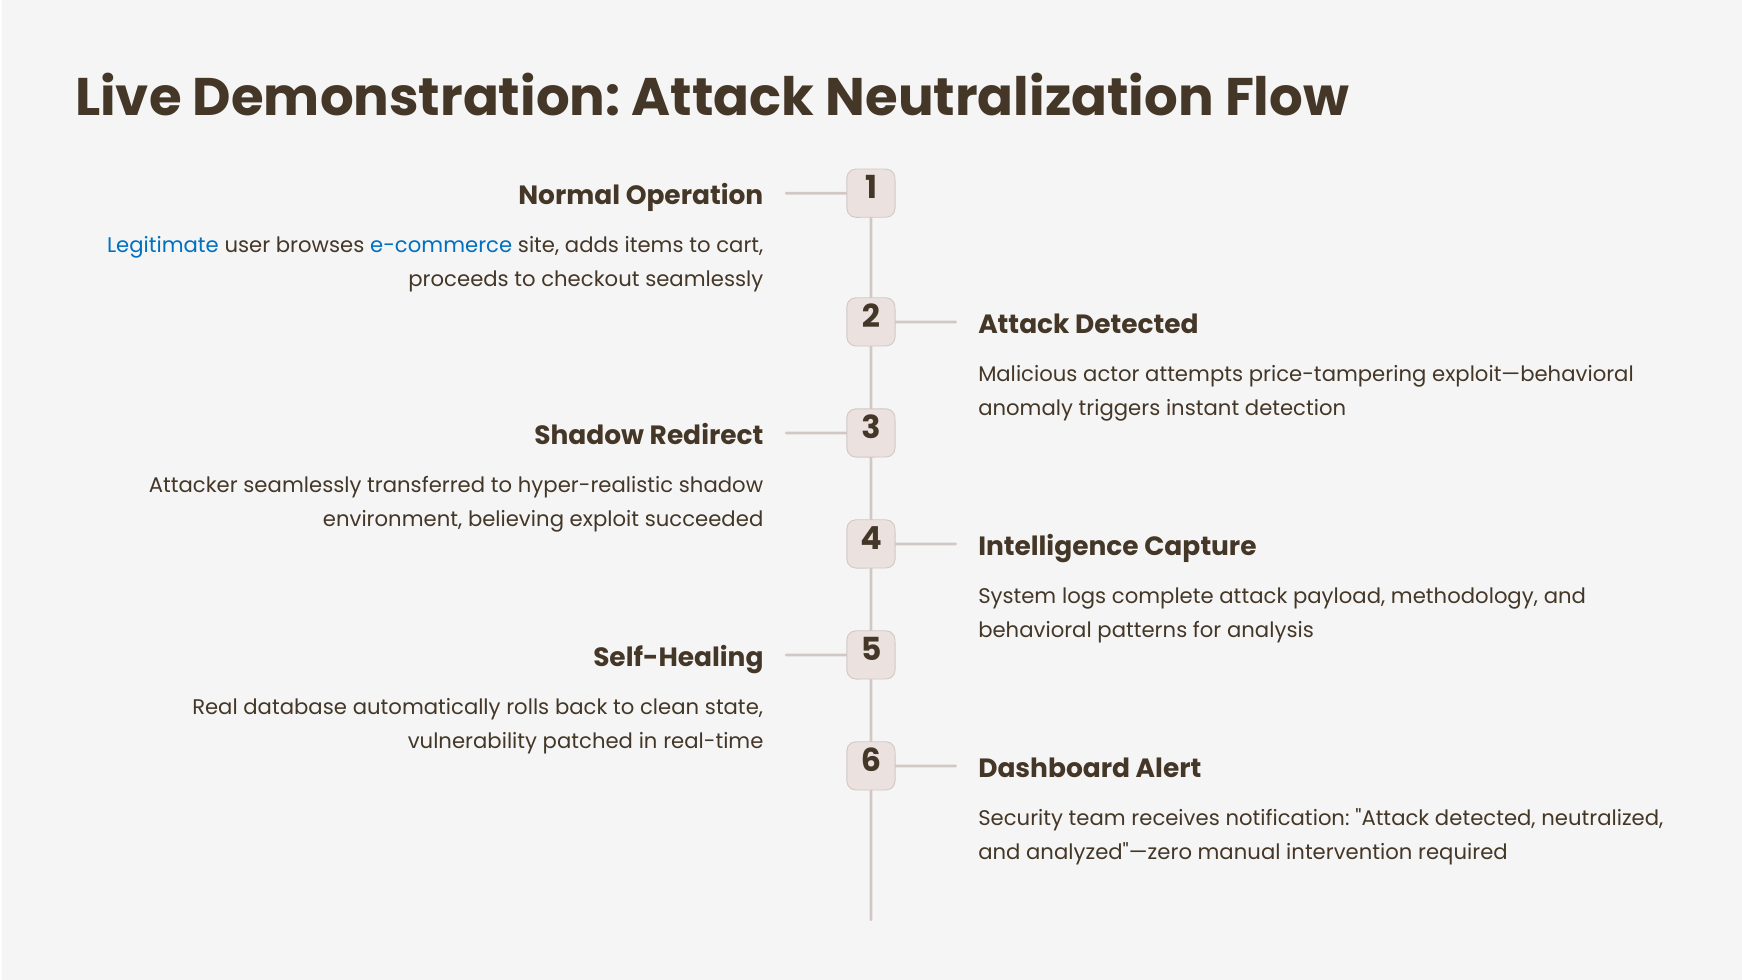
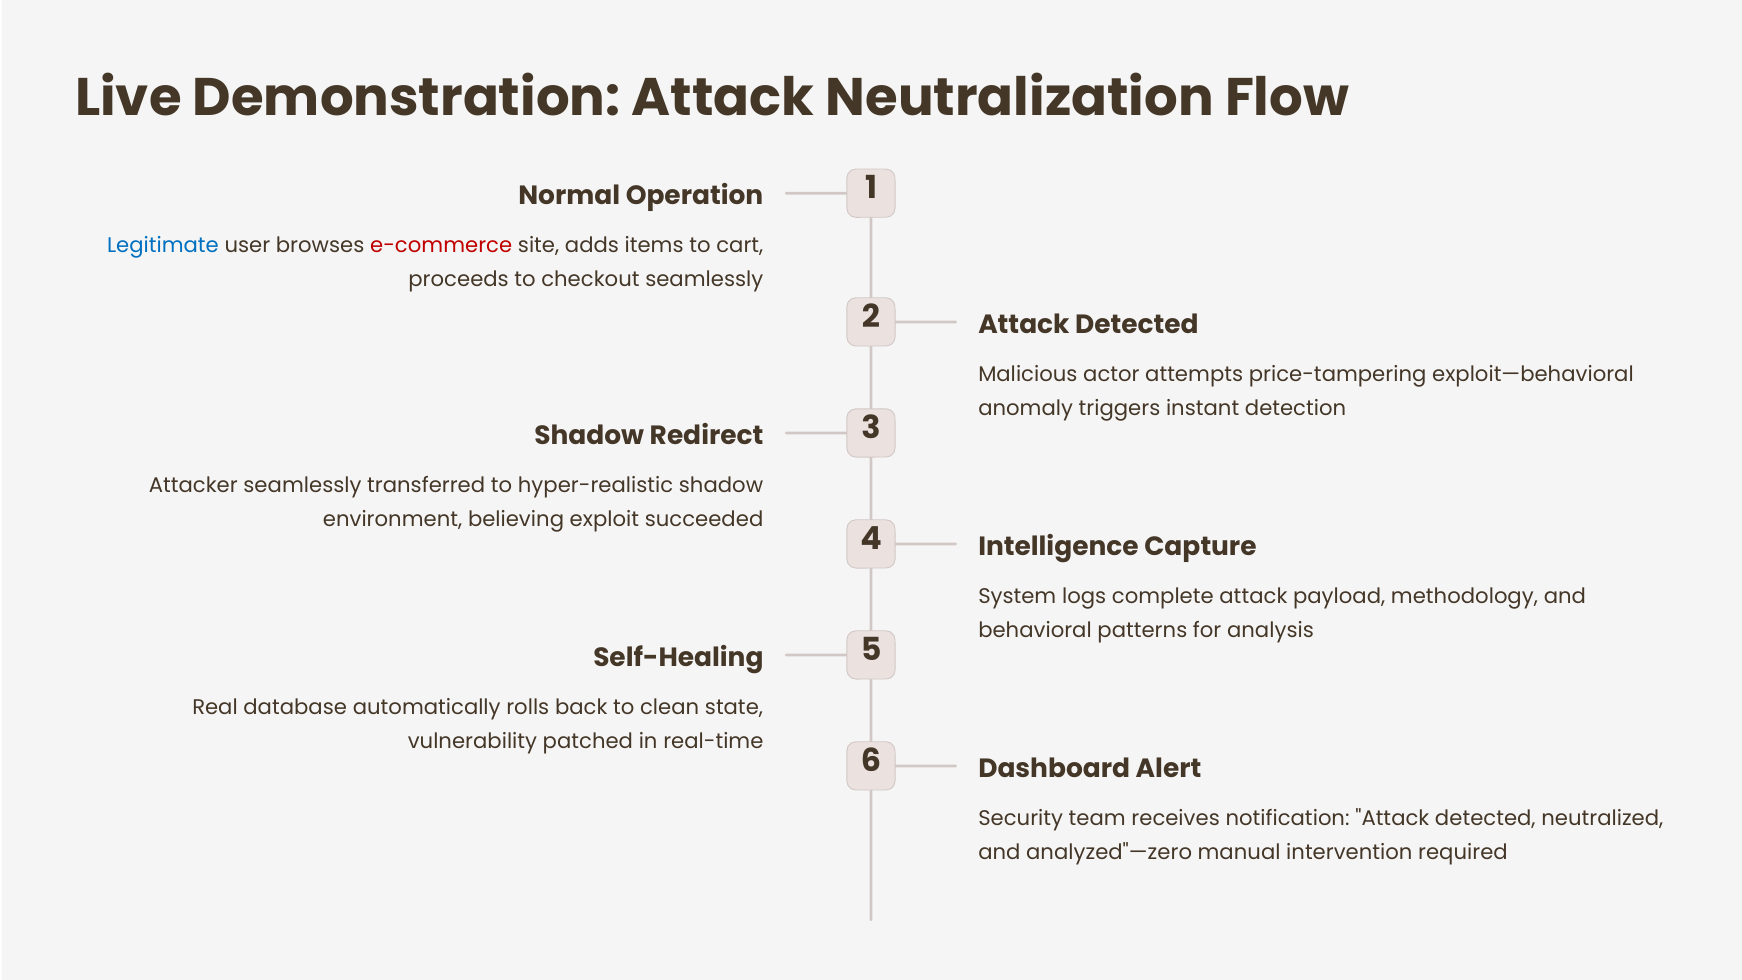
e-commerce colour: blue -> red
